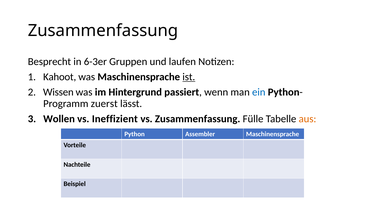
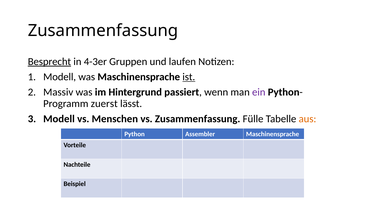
Besprecht underline: none -> present
6-3er: 6-3er -> 4-3er
Kahoot at (60, 77): Kahoot -> Modell
Wissen: Wissen -> Massiv
ein colour: blue -> purple
Wollen at (59, 119): Wollen -> Modell
Ineffizient: Ineffizient -> Menschen
